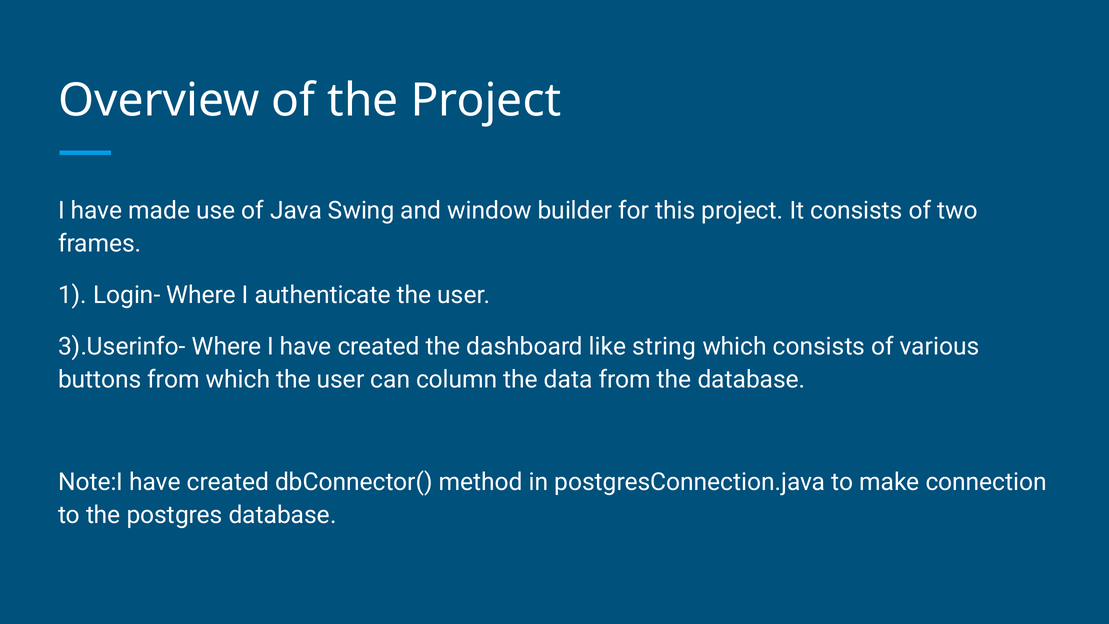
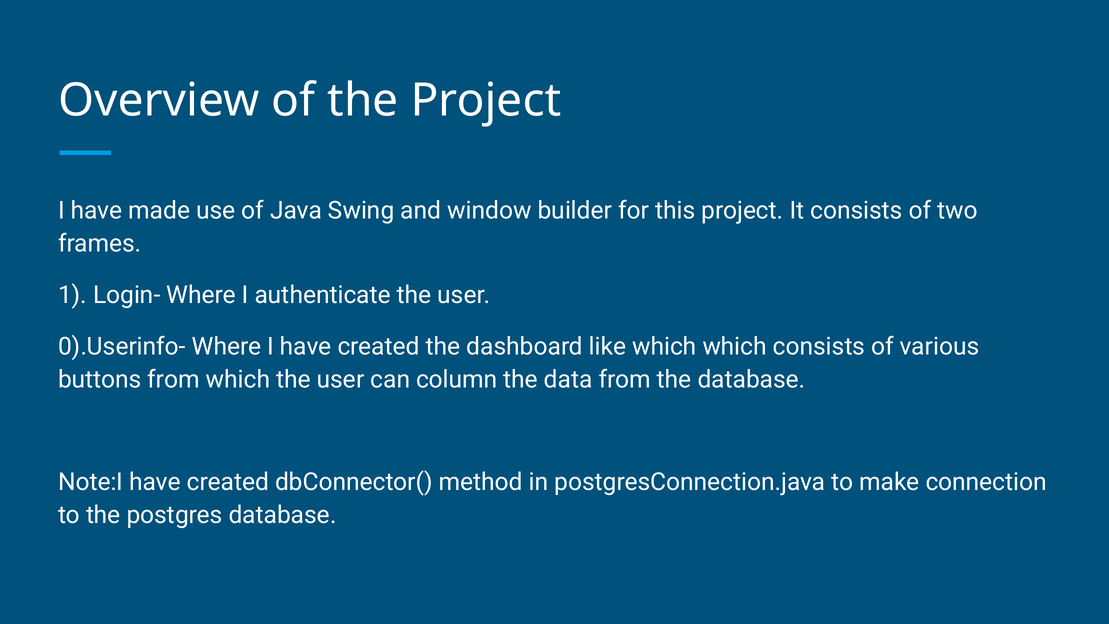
3).Userinfo-: 3).Userinfo- -> 0).Userinfo-
like string: string -> which
